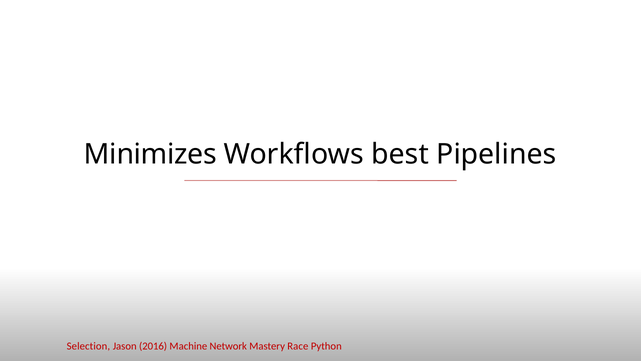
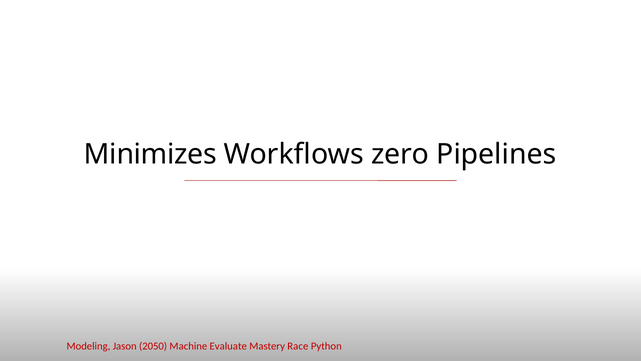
best: best -> zero
Selection: Selection -> Modeling
2016: 2016 -> 2050
Network: Network -> Evaluate
